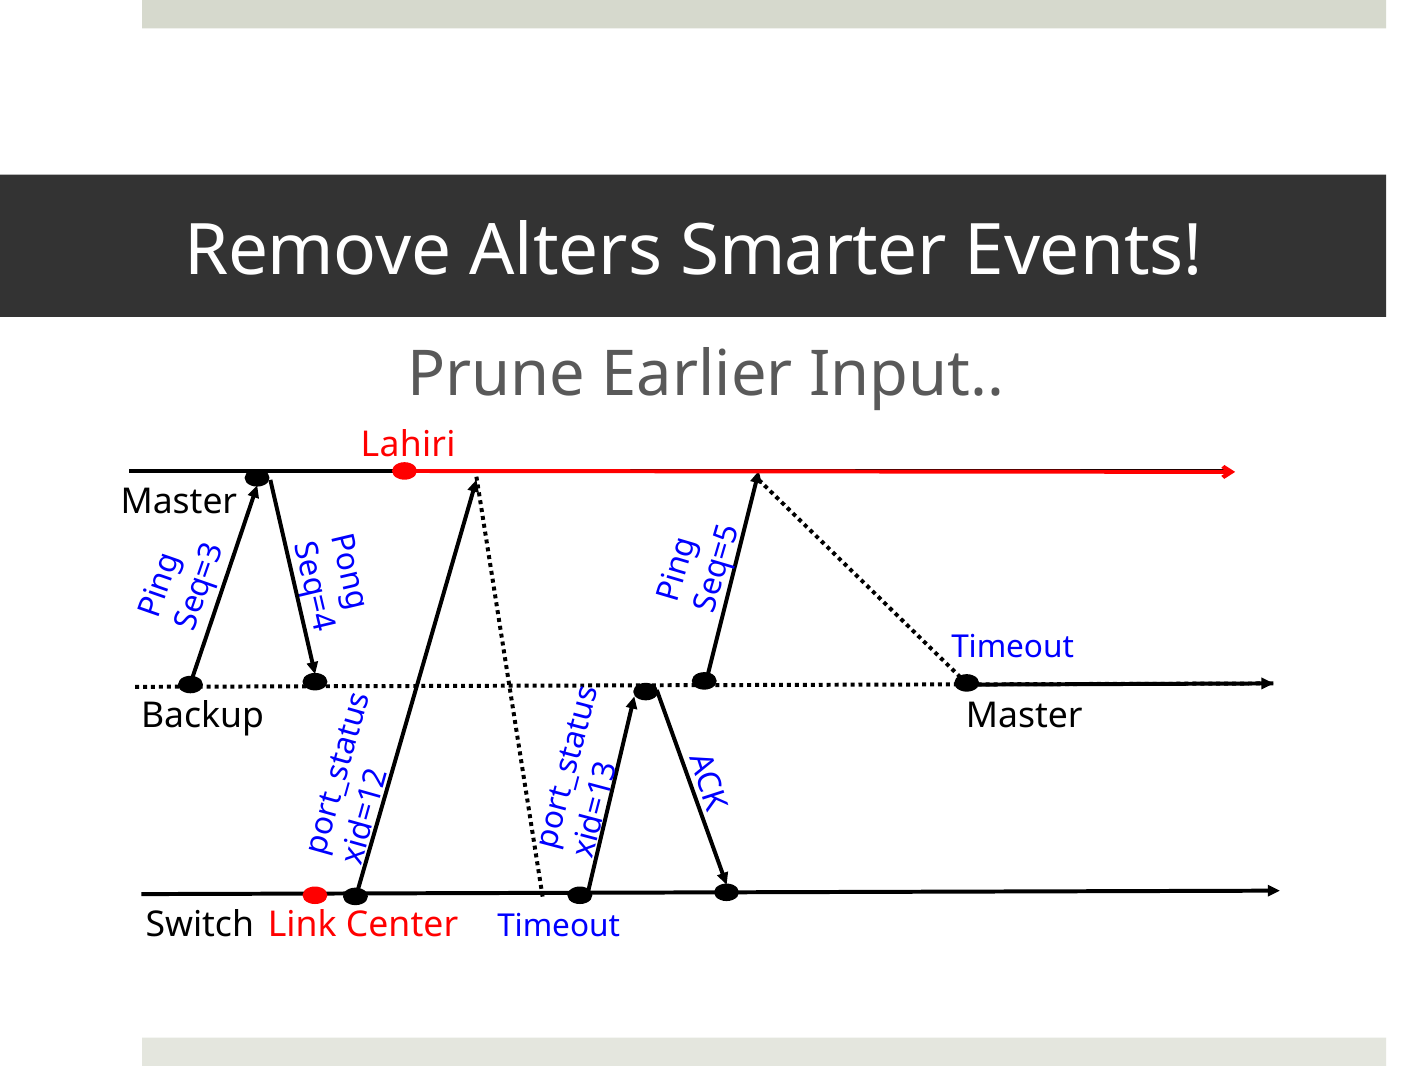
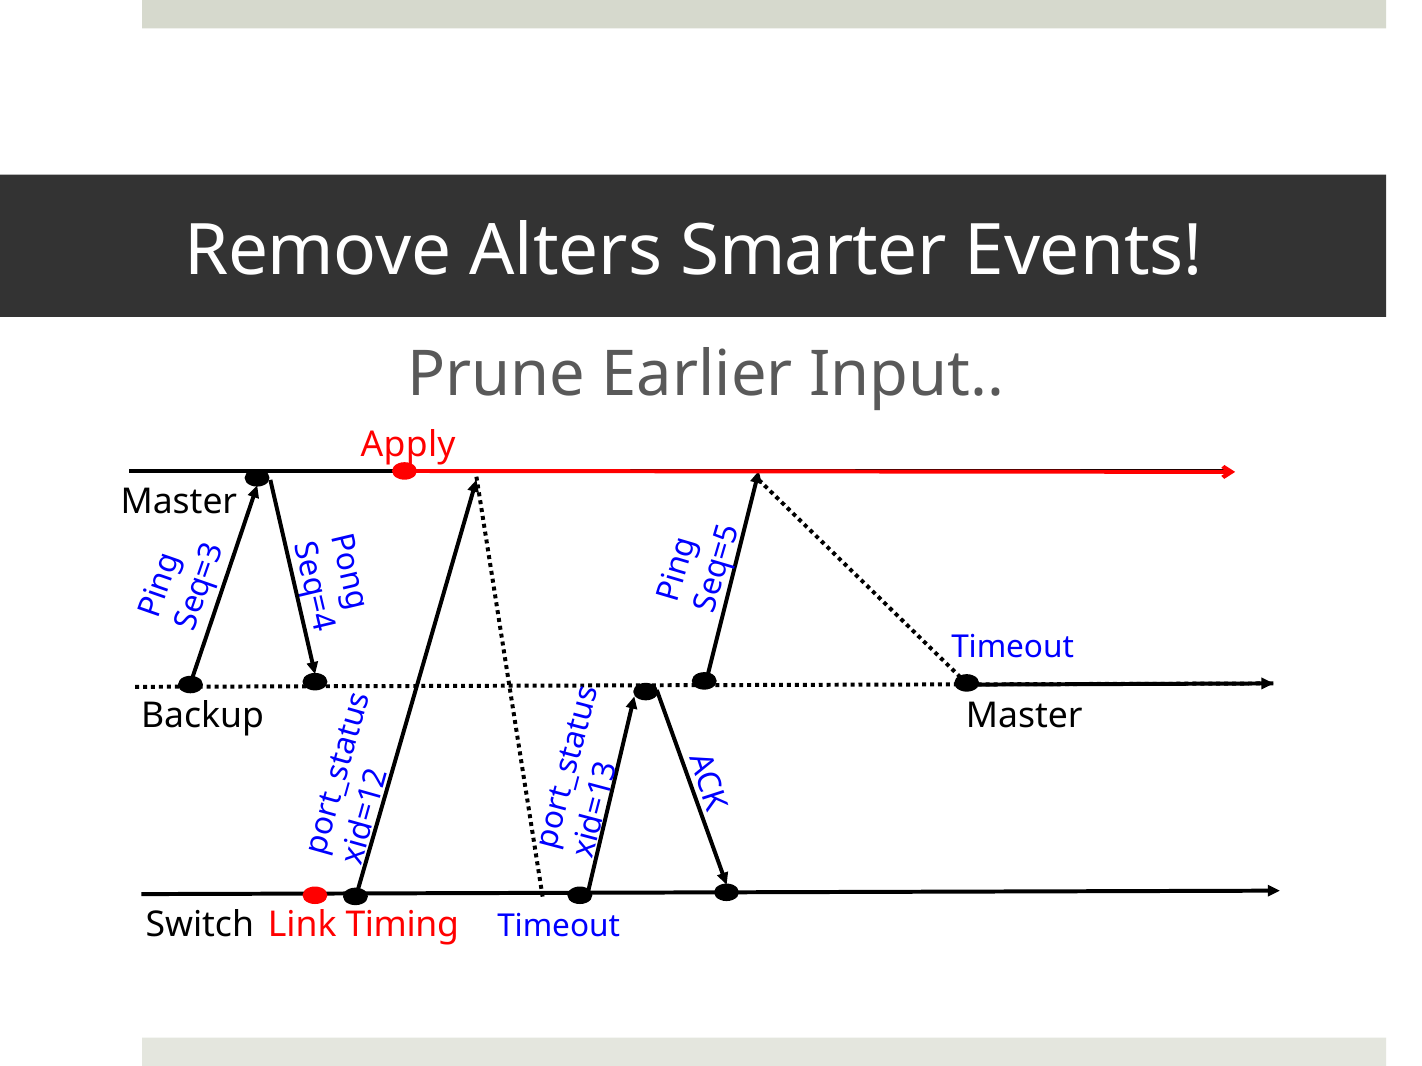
Lahiri: Lahiri -> Apply
Center: Center -> Timing
